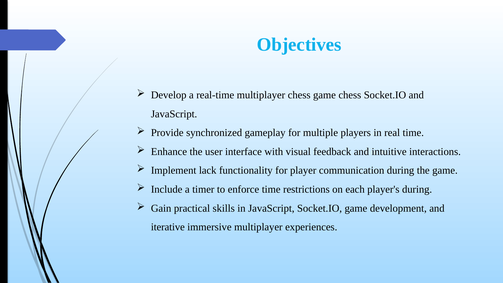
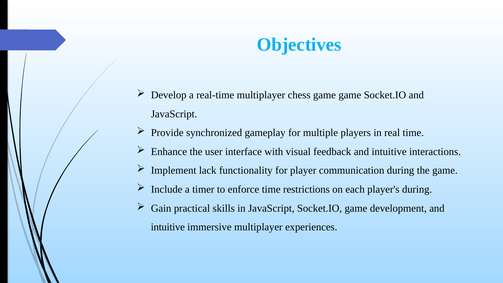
game chess: chess -> game
iterative at (168, 227): iterative -> intuitive
